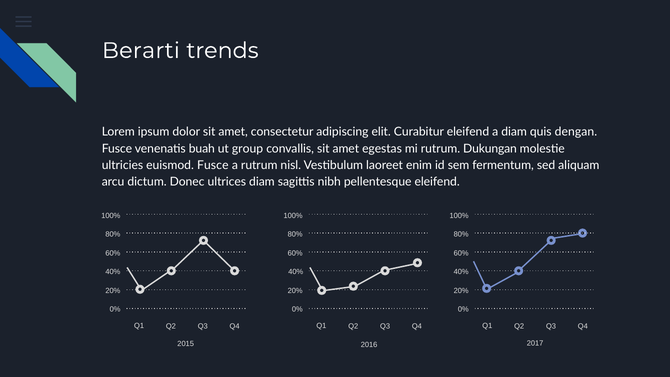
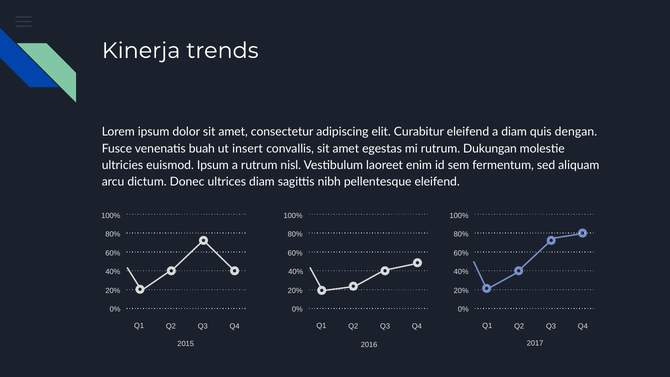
Berarti: Berarti -> Kinerja
group: group -> insert
euismod Fusce: Fusce -> Ipsum
